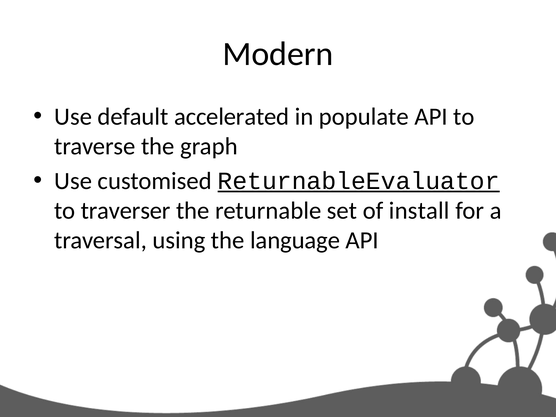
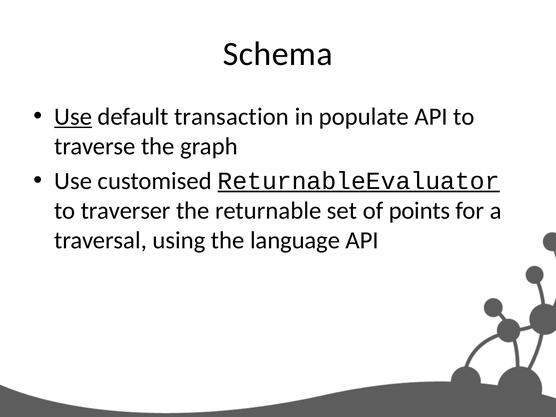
Modern: Modern -> Schema
Use at (73, 117) underline: none -> present
accelerated: accelerated -> transaction
install: install -> points
